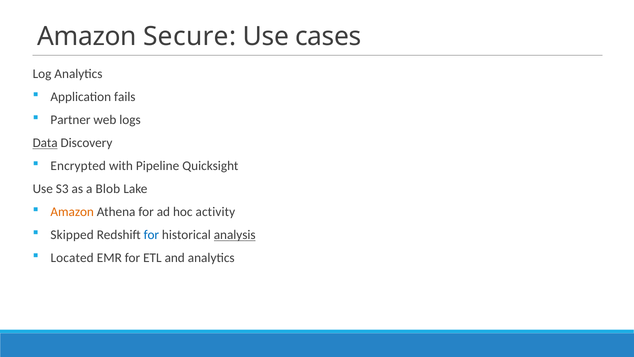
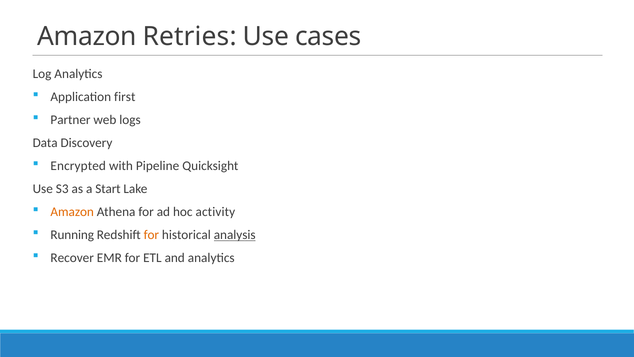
Secure: Secure -> Retries
fails: fails -> first
Data underline: present -> none
Blob: Blob -> Start
Skipped: Skipped -> Running
for at (151, 235) colour: blue -> orange
Located: Located -> Recover
